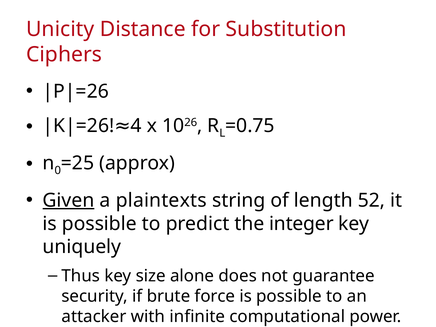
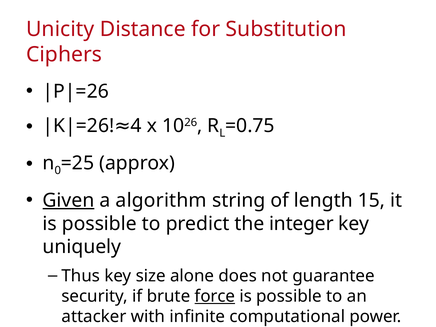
plaintexts: plaintexts -> algorithm
52: 52 -> 15
force underline: none -> present
